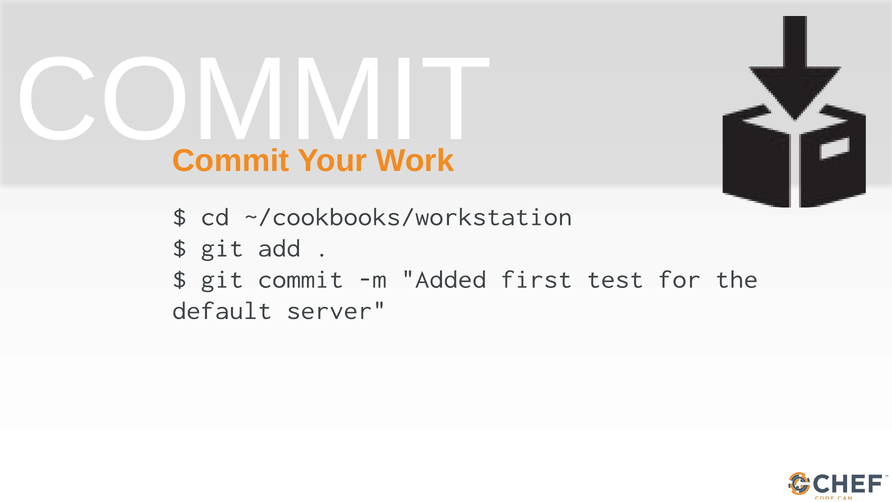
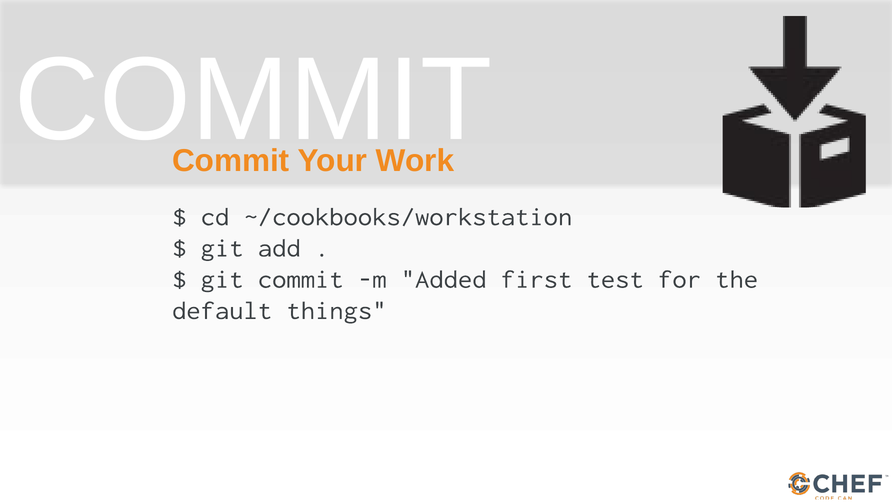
server: server -> things
